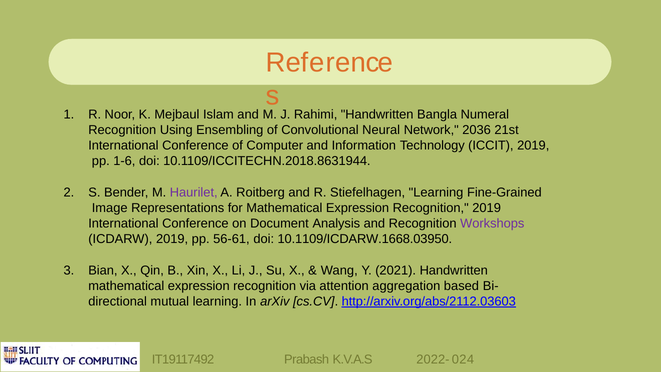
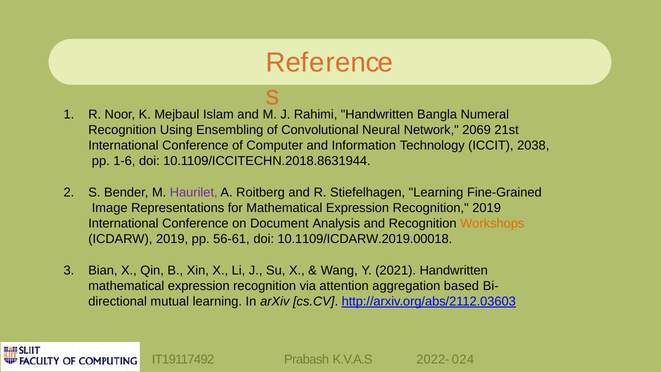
2036: 2036 -> 2069
ICCIT 2019: 2019 -> 2038
Workshops colour: purple -> orange
10.1109/ICDARW.1668.03950: 10.1109/ICDARW.1668.03950 -> 10.1109/ICDARW.2019.00018
